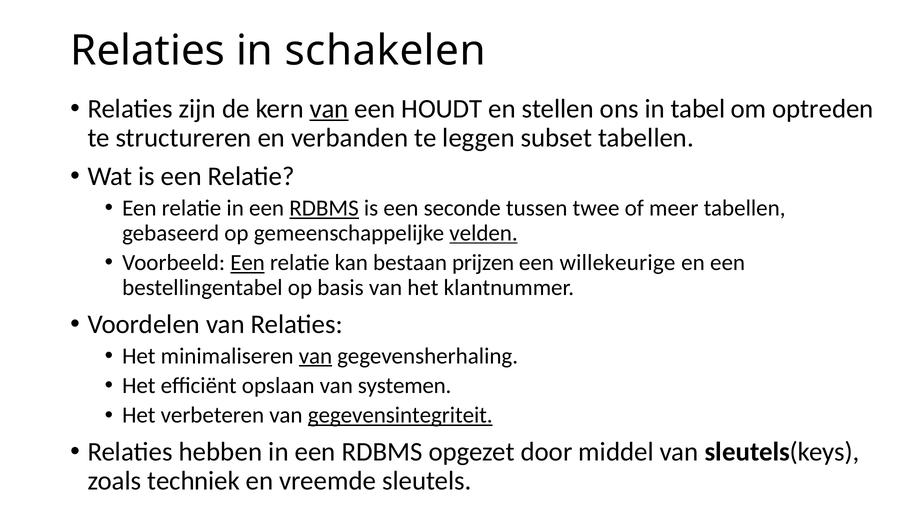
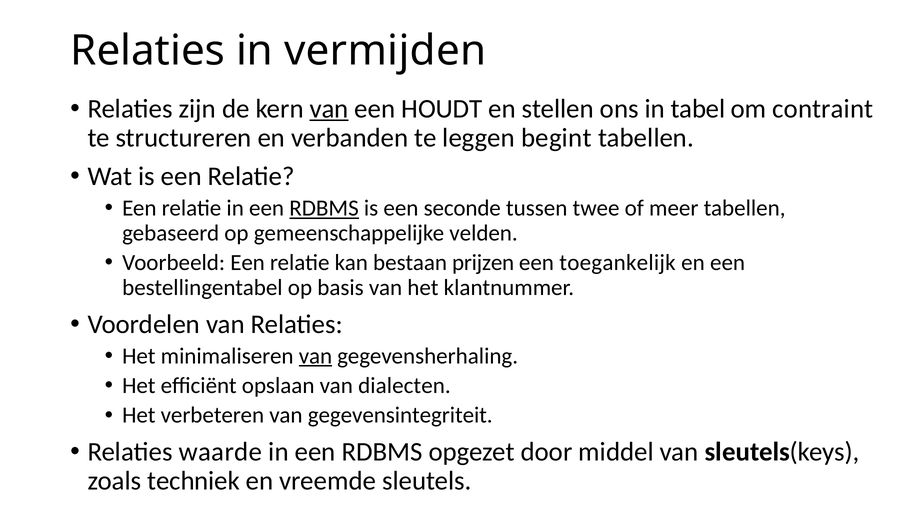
schakelen: schakelen -> vermijden
optreden: optreden -> contraint
subset: subset -> begint
velden underline: present -> none
Een at (248, 263) underline: present -> none
willekeurige: willekeurige -> toegankelijk
systemen: systemen -> dialecten
gegevensintegriteit underline: present -> none
hebben: hebben -> waarde
